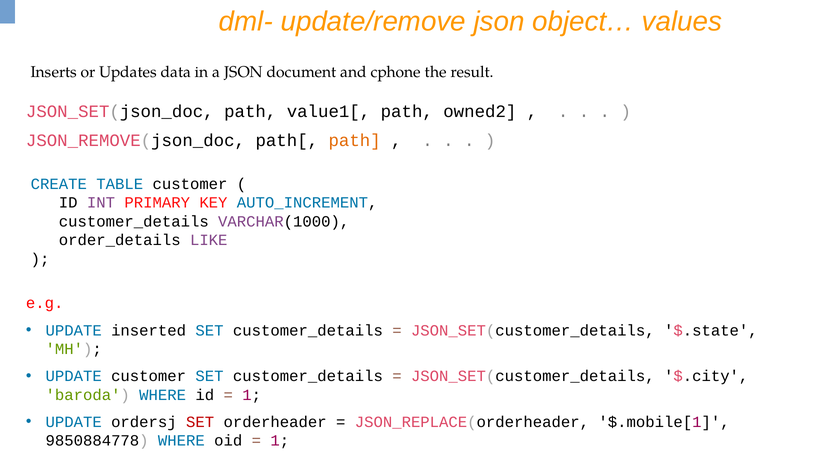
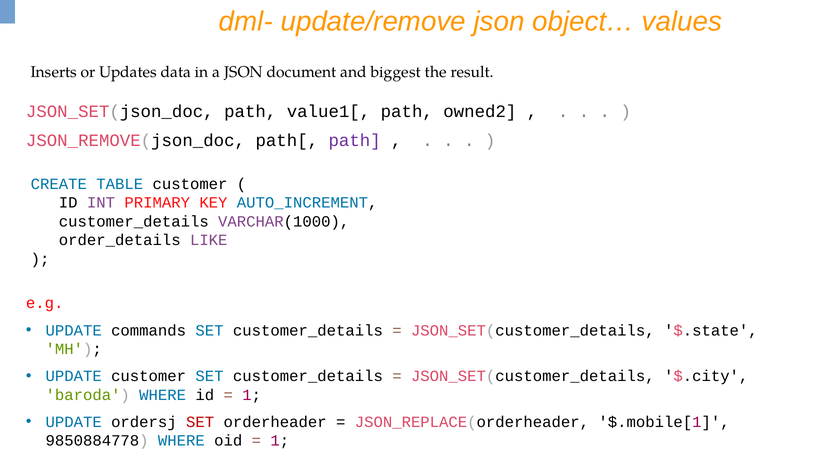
cphone: cphone -> biggest
path at (355, 140) colour: orange -> purple
inserted: inserted -> commands
